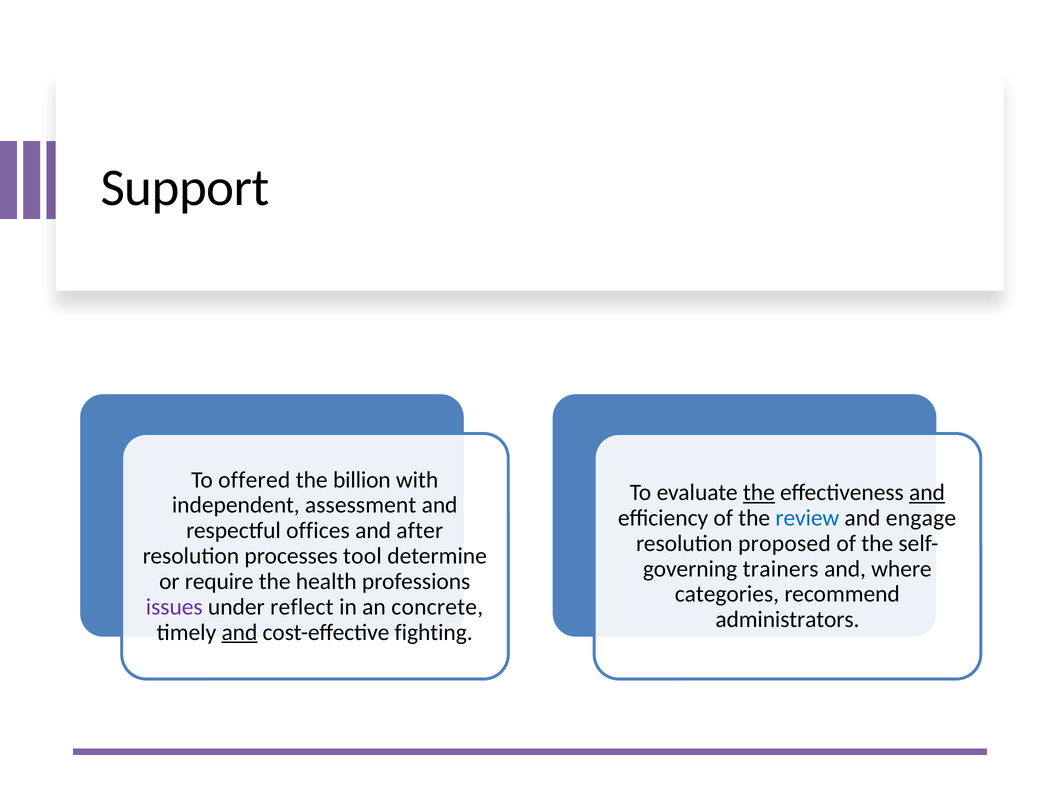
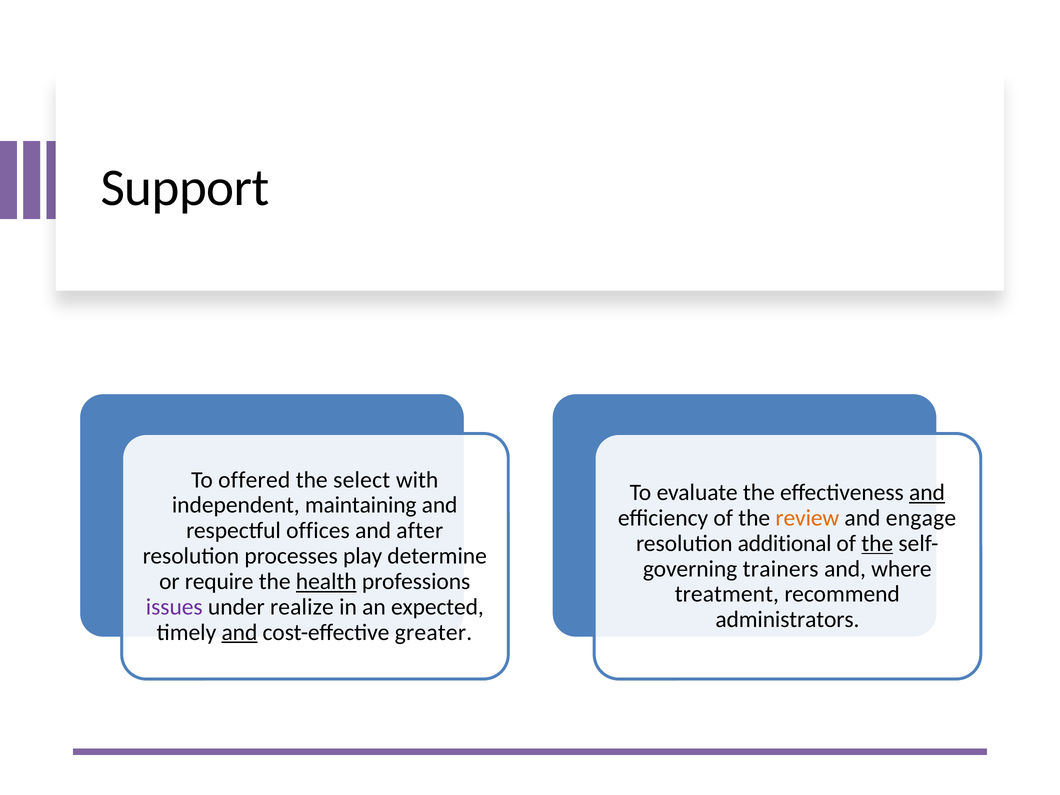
billion: billion -> select
the at (759, 493) underline: present -> none
assessment: assessment -> maintaining
review colour: blue -> orange
proposed: proposed -> additional
the at (877, 543) underline: none -> present
tool: tool -> play
health underline: none -> present
categories: categories -> treatment
reflect: reflect -> realize
concrete: concrete -> expected
fighting: fighting -> greater
